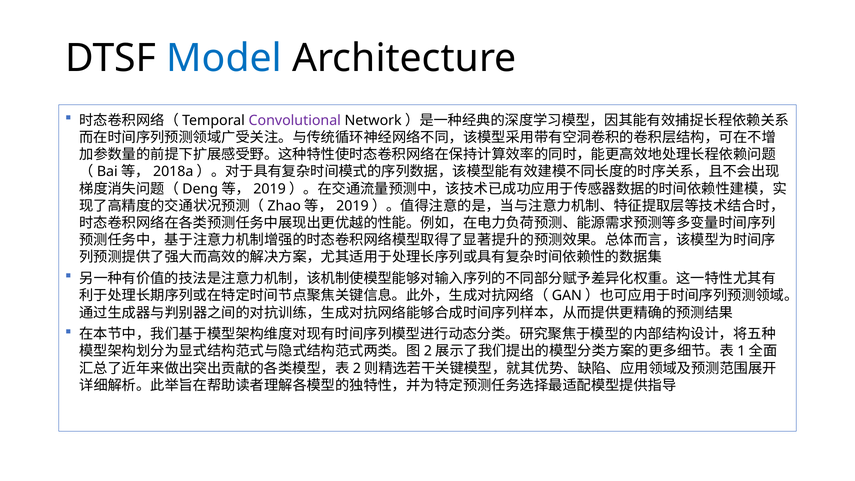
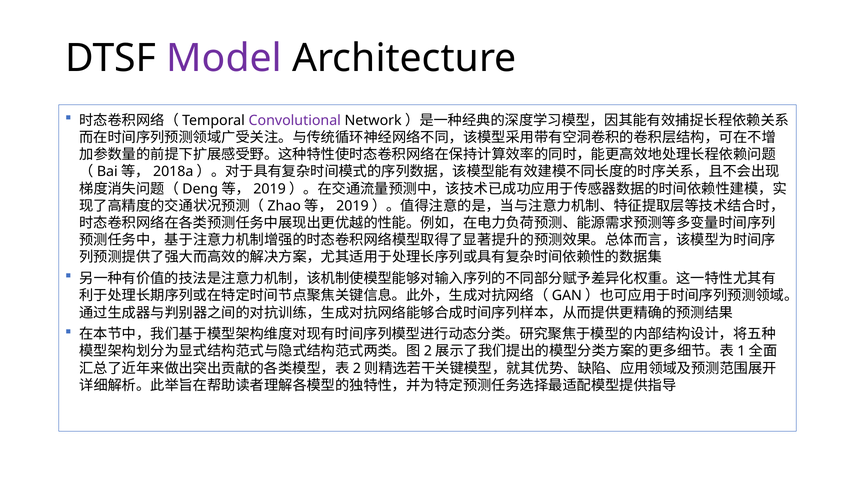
Model colour: blue -> purple
